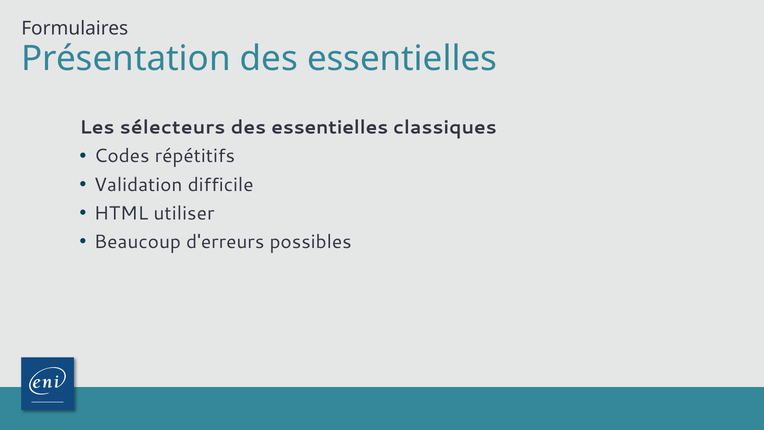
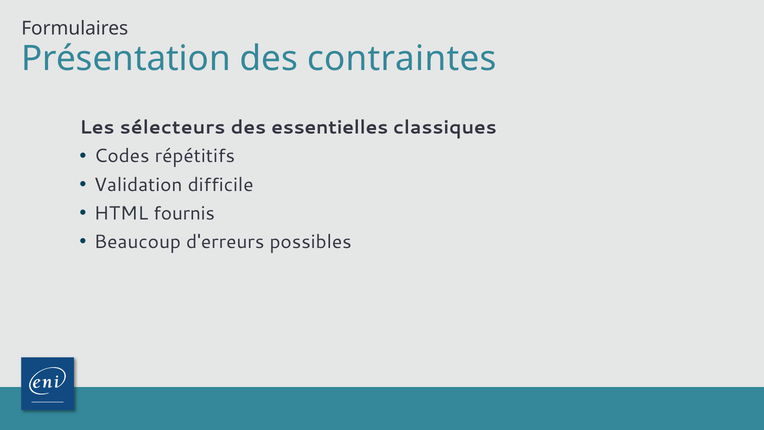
Présentation des essentielles: essentielles -> contraintes
utiliser: utiliser -> fournis
